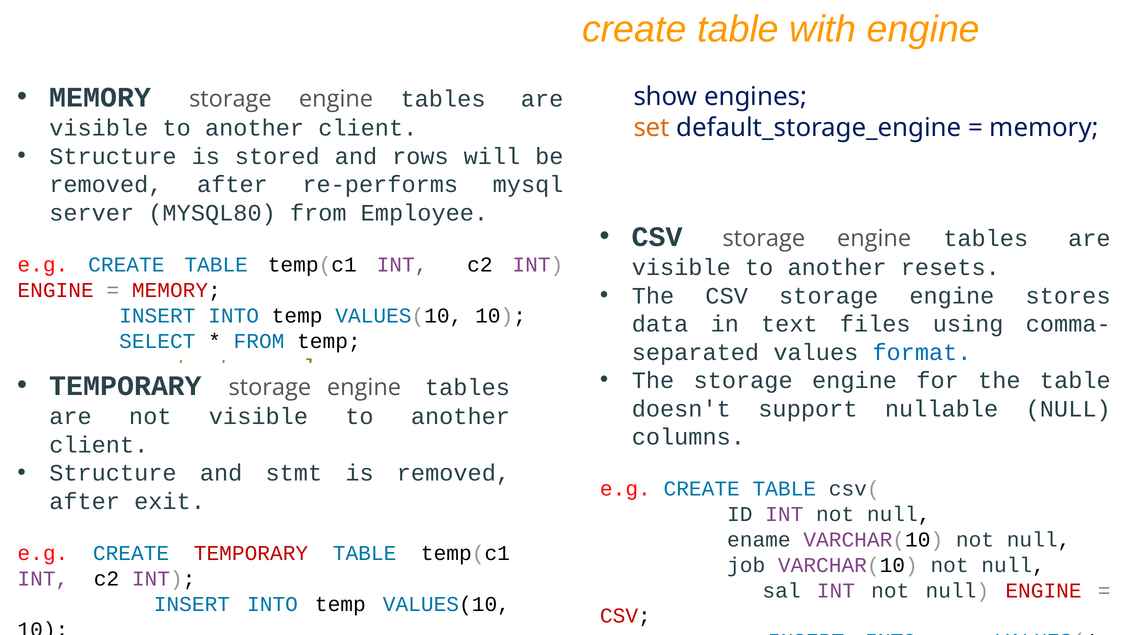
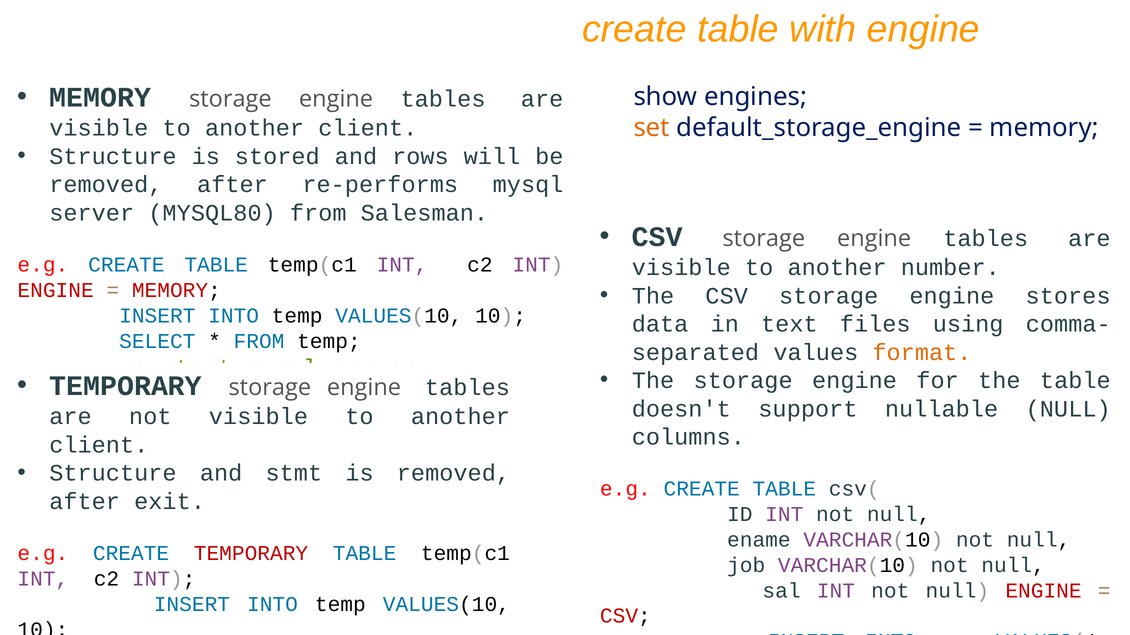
Employee: Employee -> Salesman
resets: resets -> number
format colour: blue -> orange
